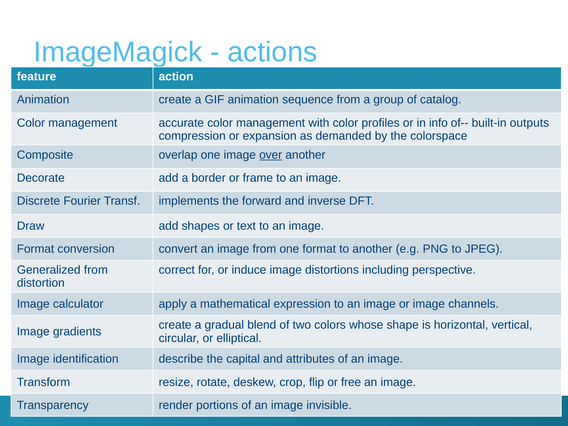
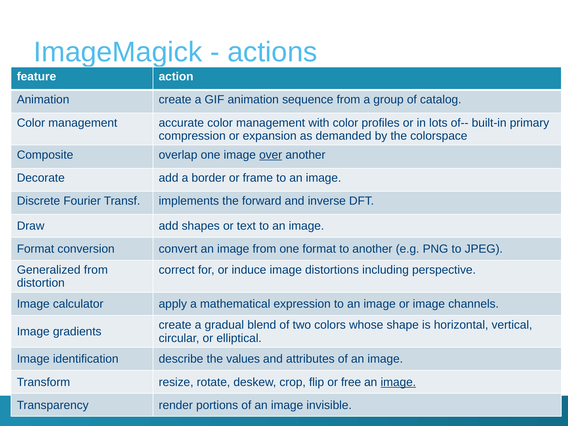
info: info -> lots
outputs: outputs -> primary
capital: capital -> values
image at (398, 382) underline: none -> present
